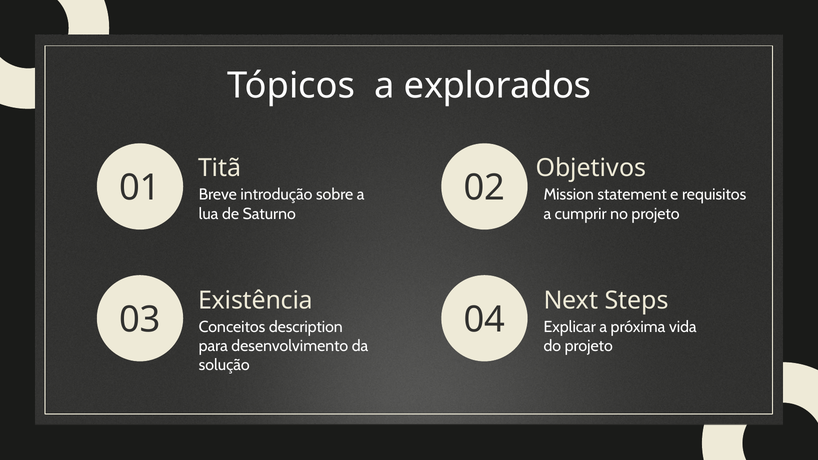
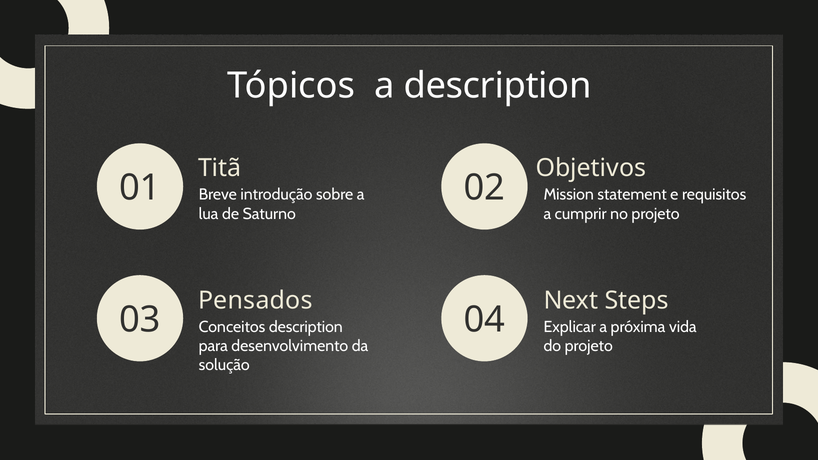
a explorados: explorados -> description
Existência: Existência -> Pensados
